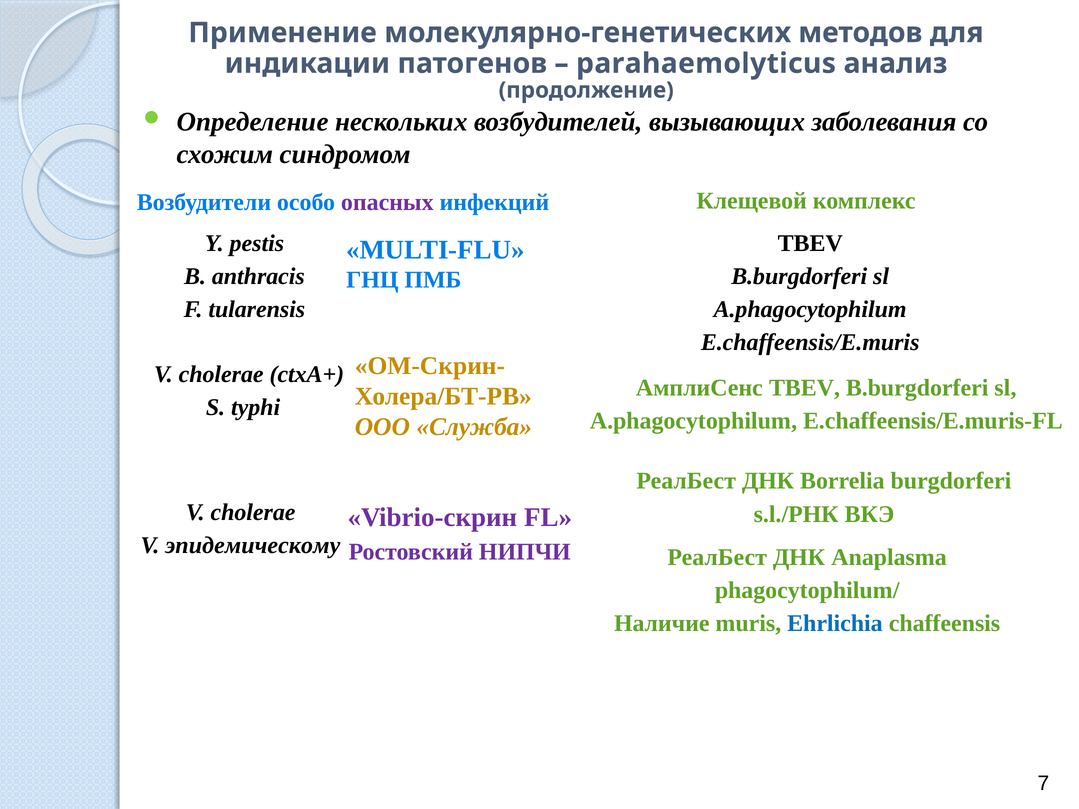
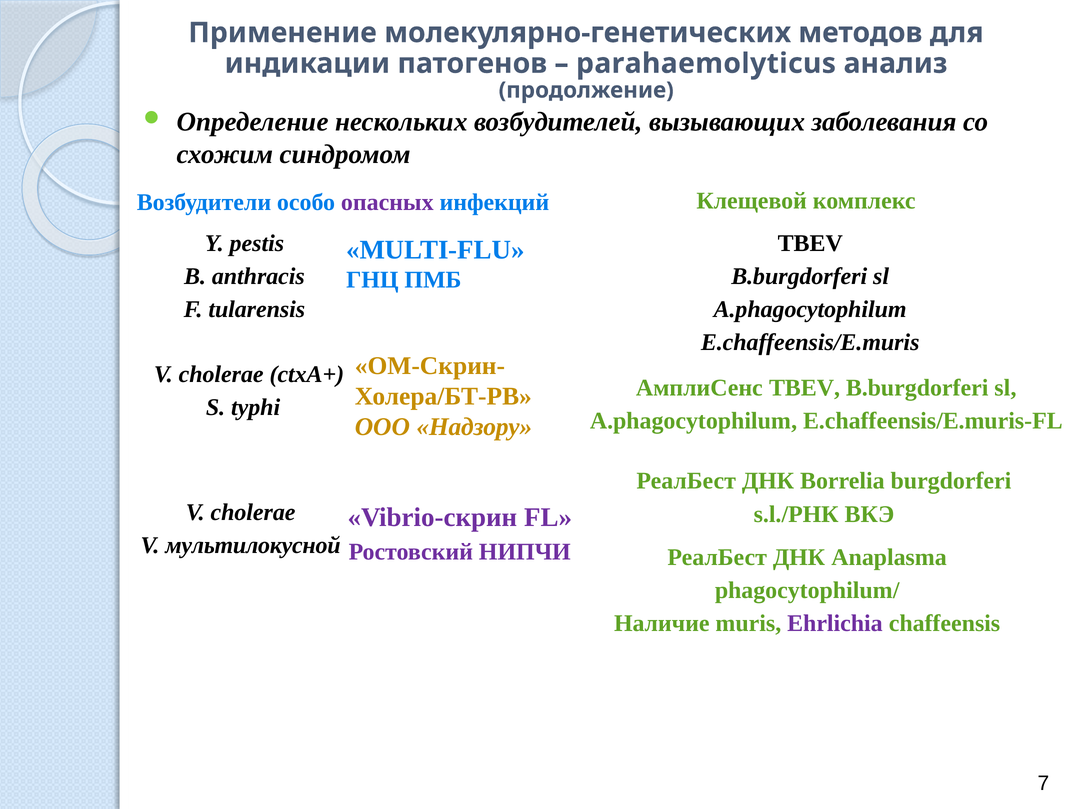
Служба: Служба -> Надзору
эпидемическому: эпидемическому -> мультилокусной
Ehrlichia colour: blue -> purple
